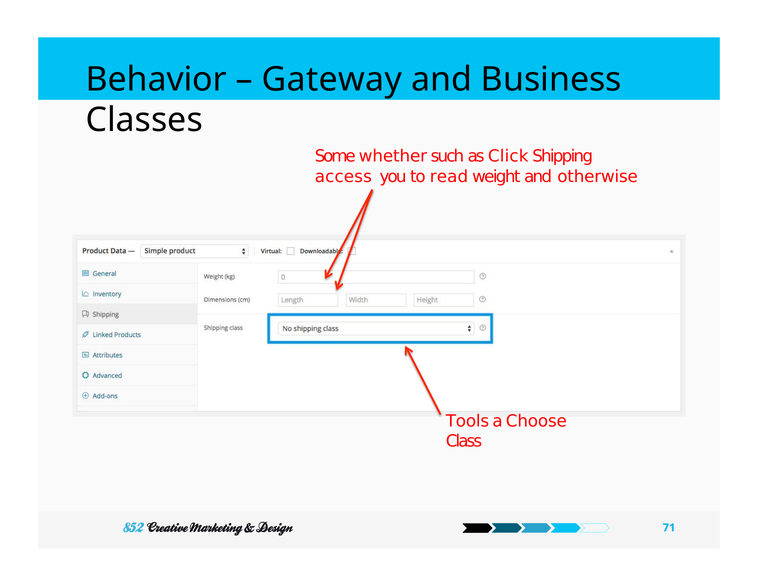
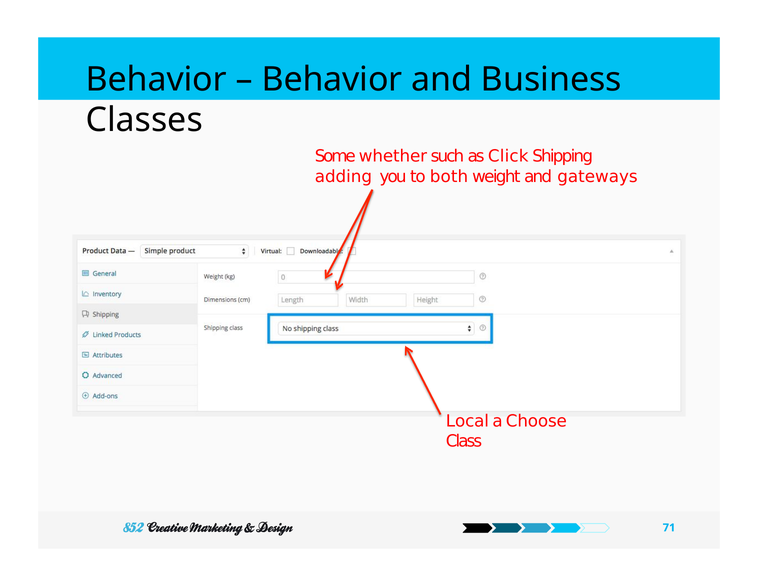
Gateway at (332, 79): Gateway -> Behavior
access: access -> adding
read: read -> both
otherwise: otherwise -> gateways
Tools: Tools -> Local
